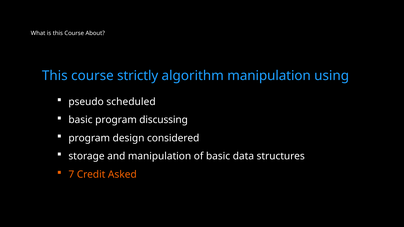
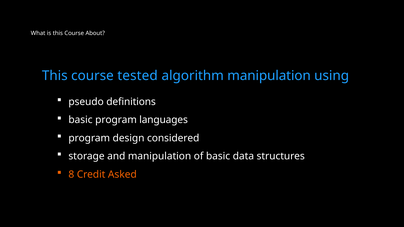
strictly: strictly -> tested
scheduled: scheduled -> definitions
discussing: discussing -> languages
7: 7 -> 8
